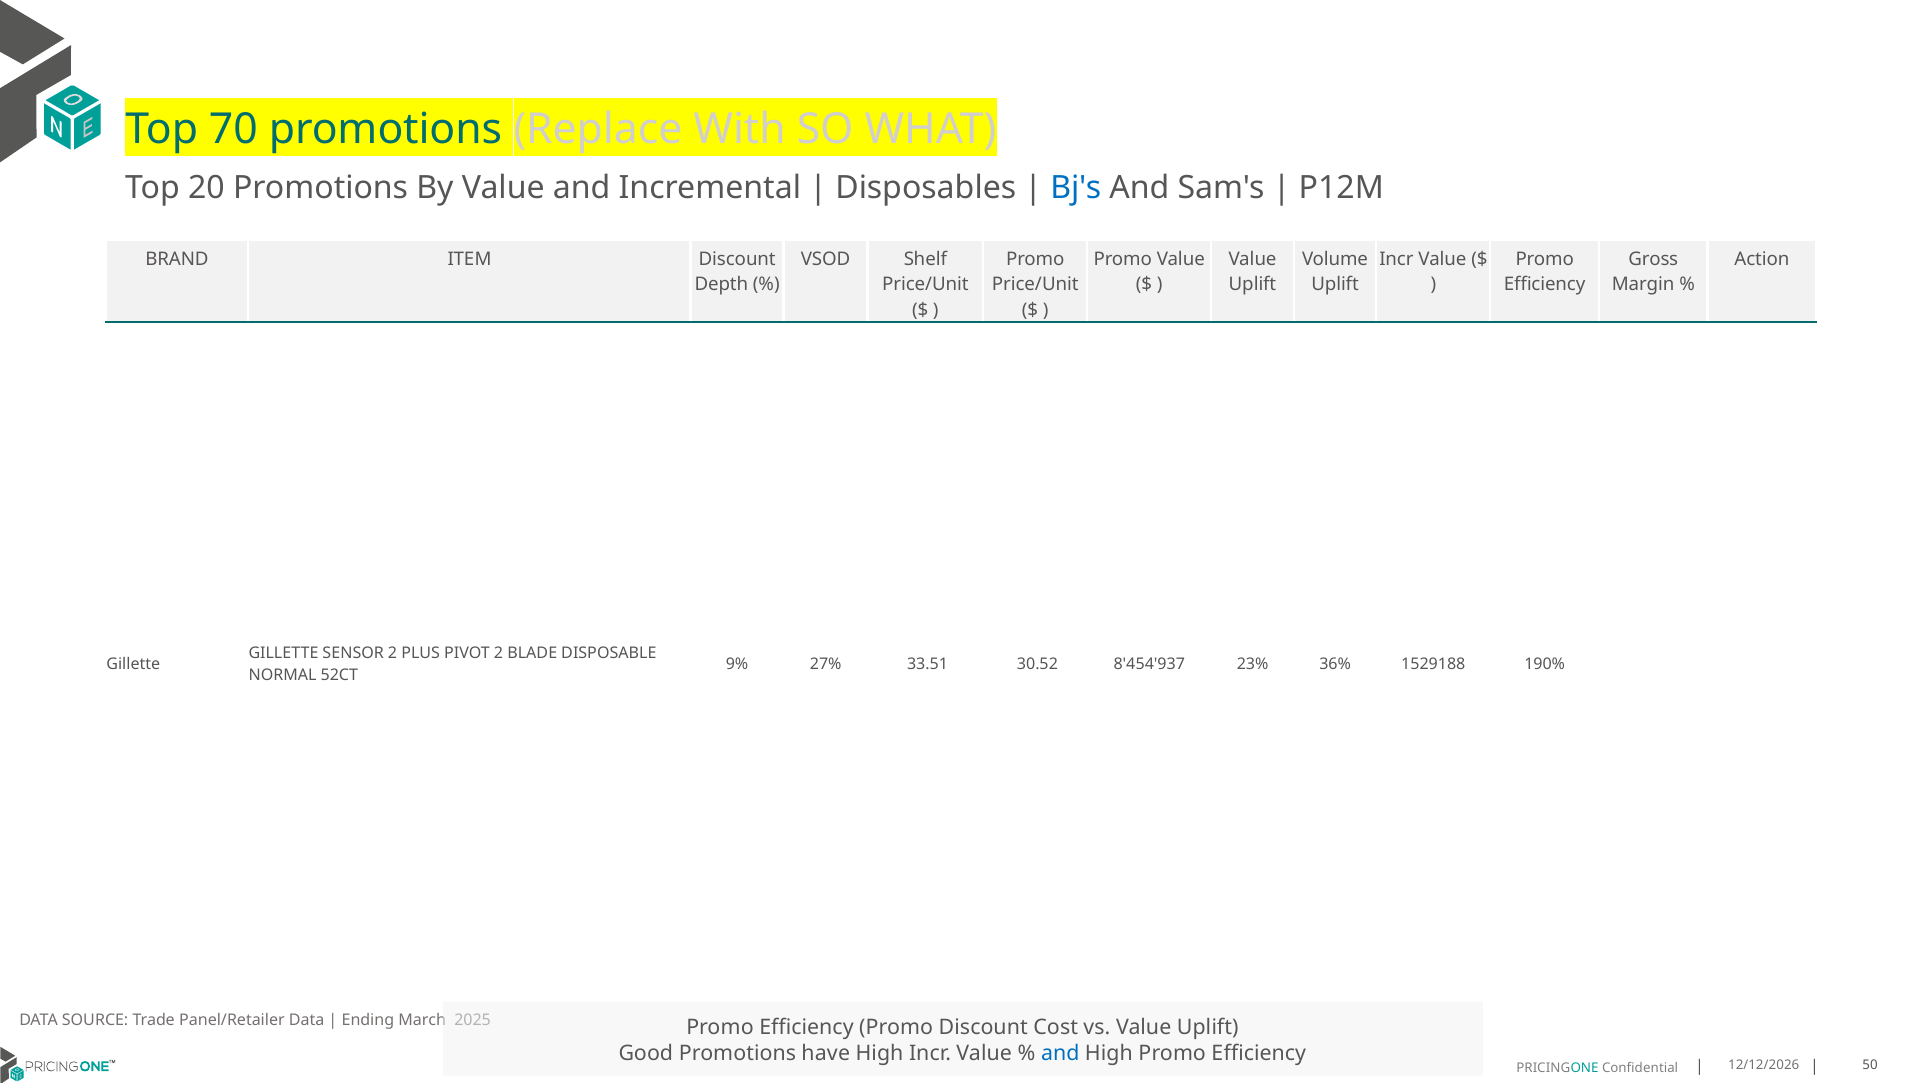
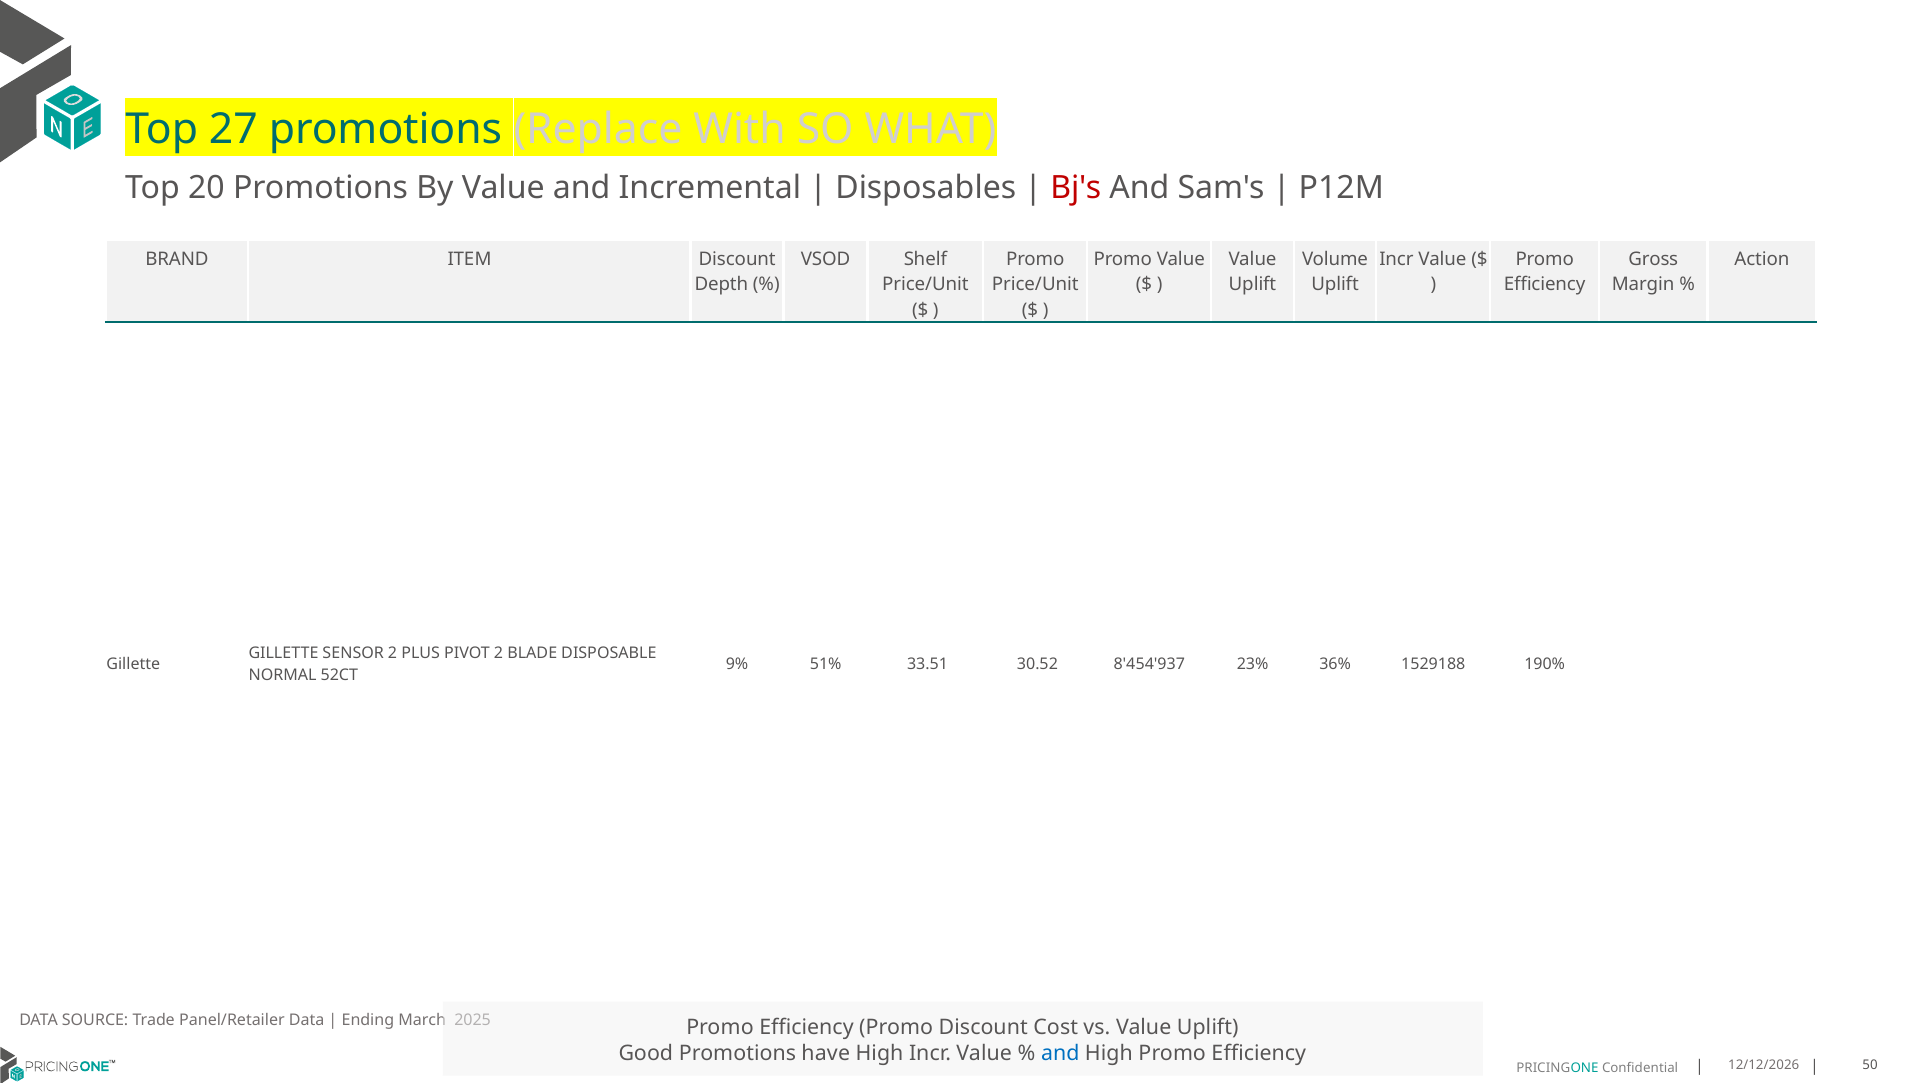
70: 70 -> 27
Bj's colour: blue -> red
27%: 27% -> 51%
